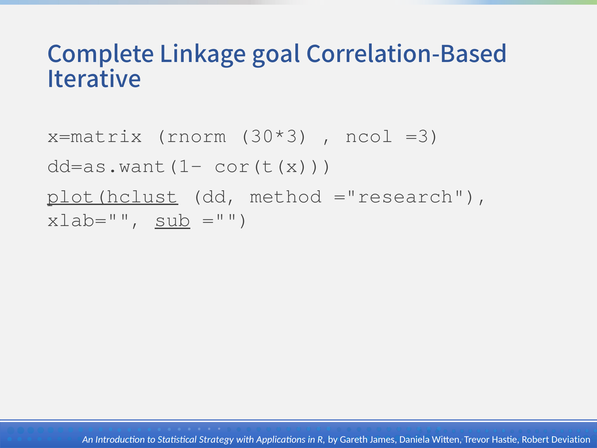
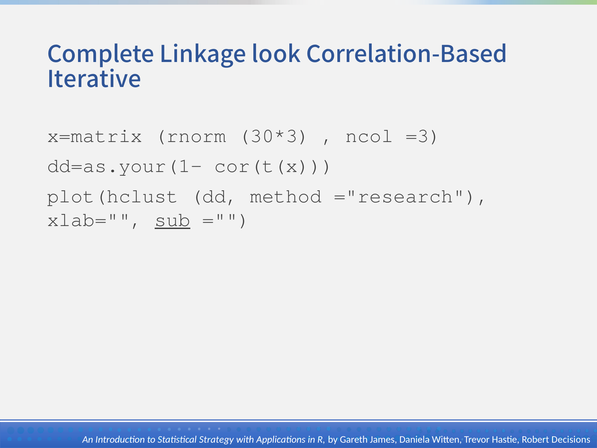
goal: goal -> look
dd=as.want(1-: dd=as.want(1- -> dd=as.your(1-
plot(hclust underline: present -> none
Deviation: Deviation -> Decisions
